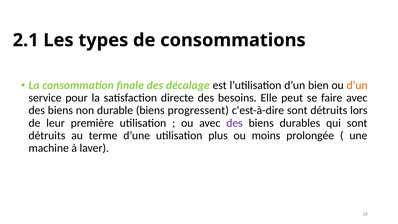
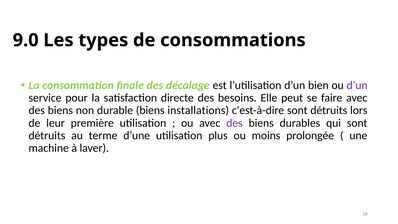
2.1: 2.1 -> 9.0
d’un at (357, 85) colour: orange -> purple
progressent: progressent -> installations
